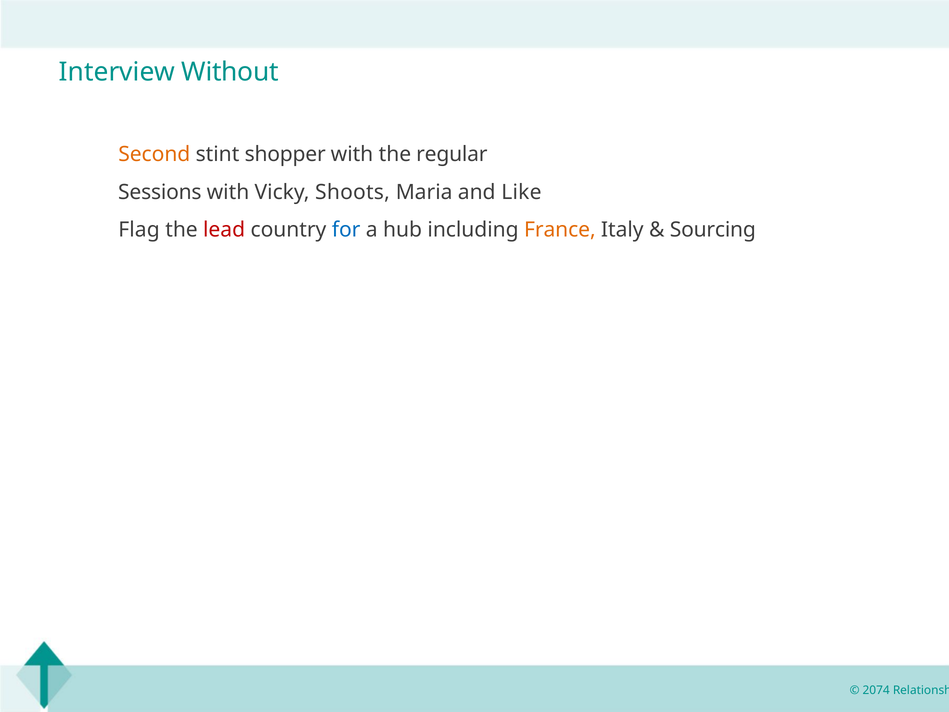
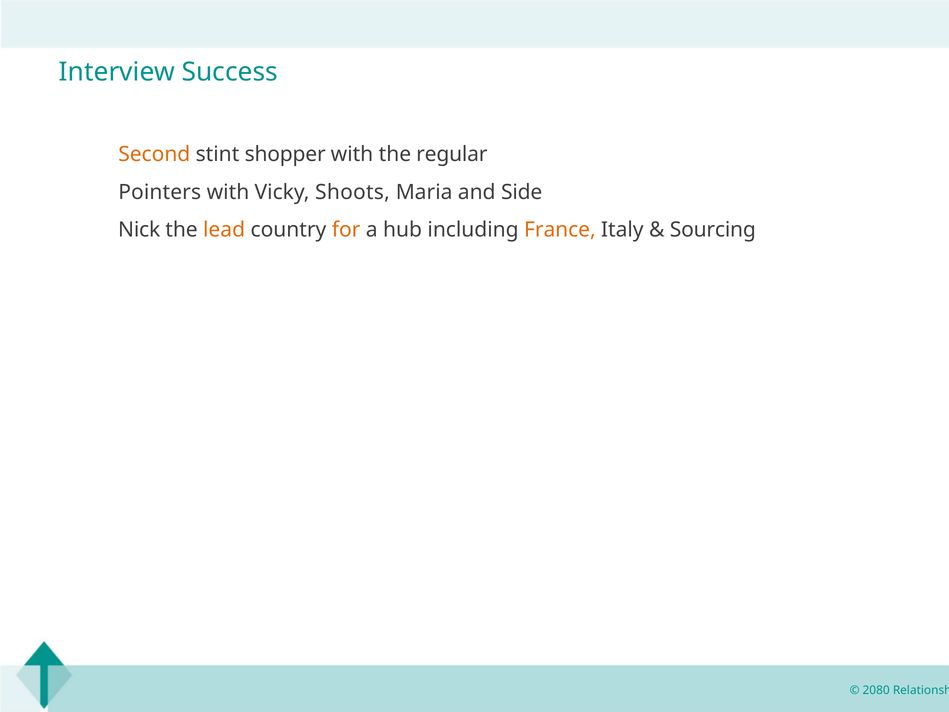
Without: Without -> Success
Sessions: Sessions -> Pointers
Like: Like -> Side
Flag: Flag -> Nick
lead colour: red -> orange
for colour: blue -> orange
2074: 2074 -> 2080
